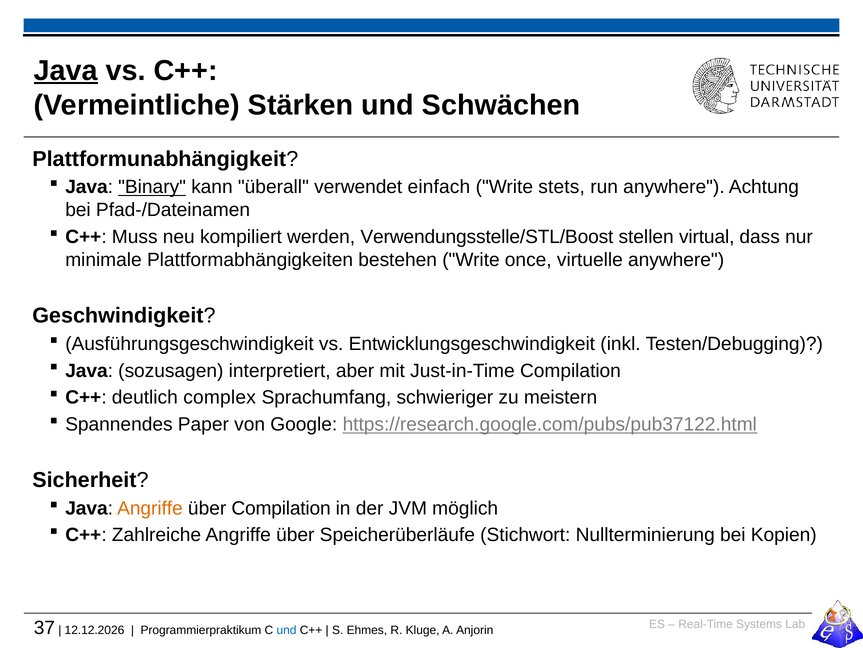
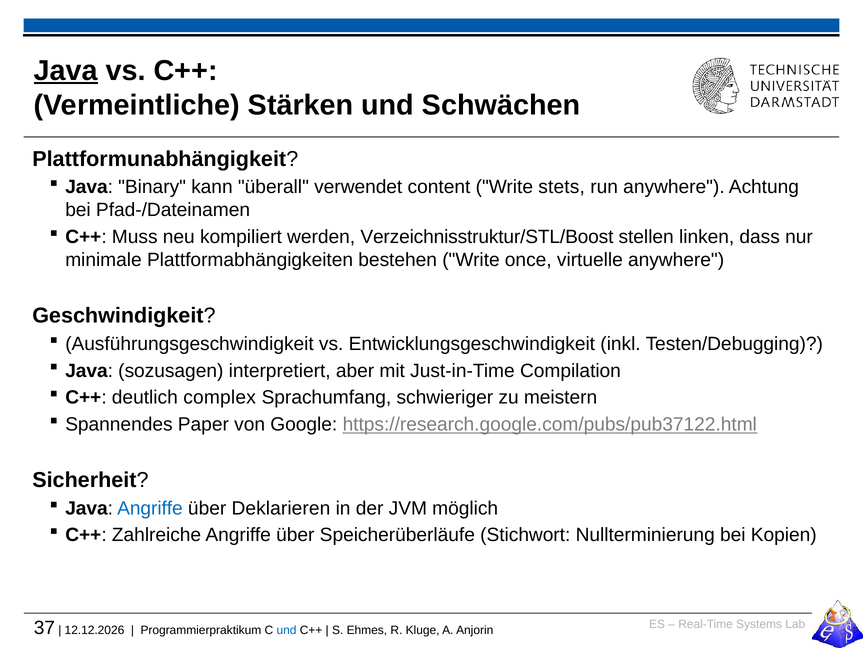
Binary underline: present -> none
einfach: einfach -> content
Verwendungsstelle/STL/Boost: Verwendungsstelle/STL/Boost -> Verzeichnisstruktur/STL/Boost
virtual: virtual -> linken
Angriffe at (150, 508) colour: orange -> blue
über Compilation: Compilation -> Deklarieren
